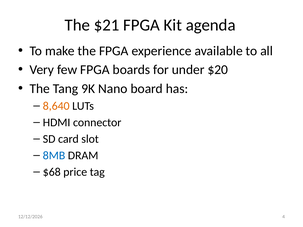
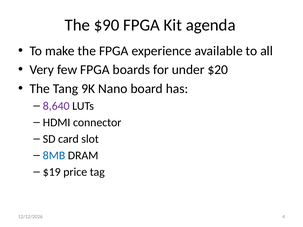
$21: $21 -> $90
8,640 colour: orange -> purple
$68: $68 -> $19
